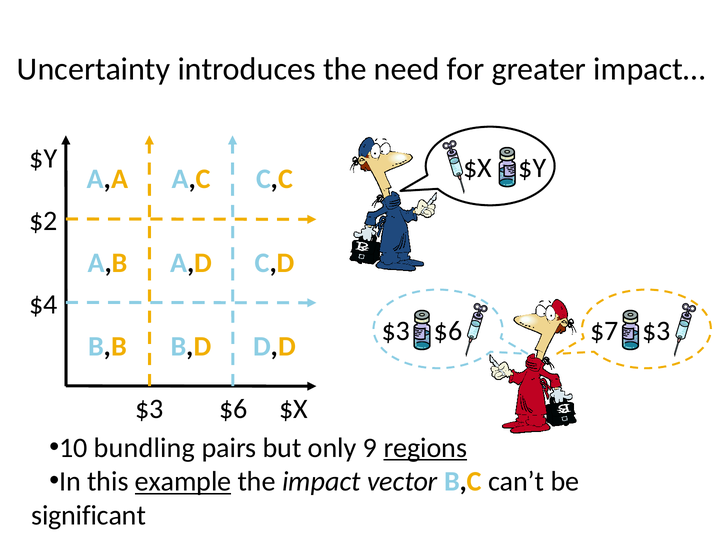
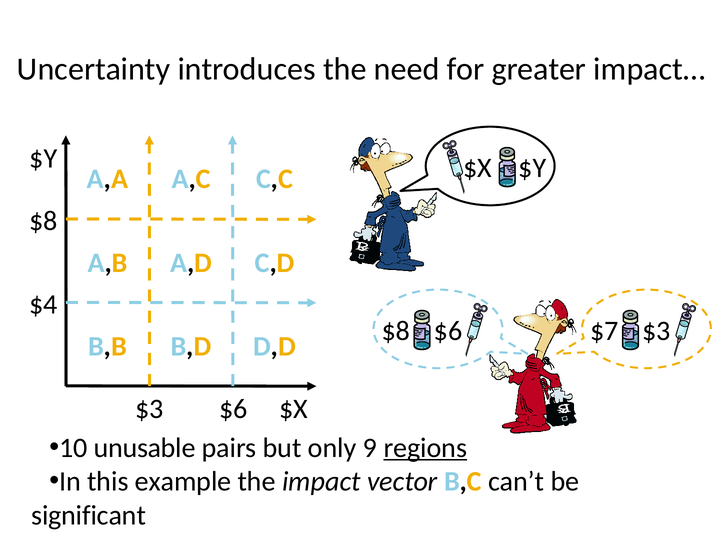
$2 at (43, 221): $2 -> $8
$3 at (396, 330): $3 -> $8
bundling: bundling -> unusable
example underline: present -> none
